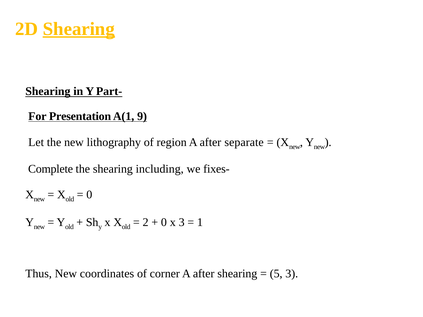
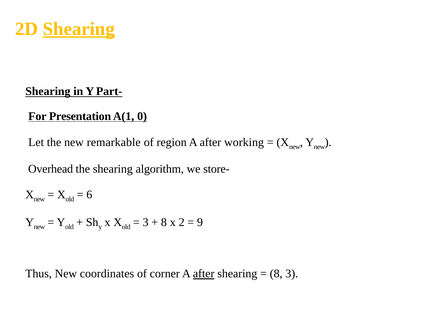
9: 9 -> 0
lithography: lithography -> remarkable
separate: separate -> working
Complete: Complete -> Overhead
including: including -> algorithm
fixes-: fixes- -> store-
0 at (89, 195): 0 -> 6
2 at (146, 222): 2 -> 3
0 at (164, 222): 0 -> 8
x 3: 3 -> 2
1: 1 -> 9
after at (204, 274) underline: none -> present
5 at (276, 274): 5 -> 8
